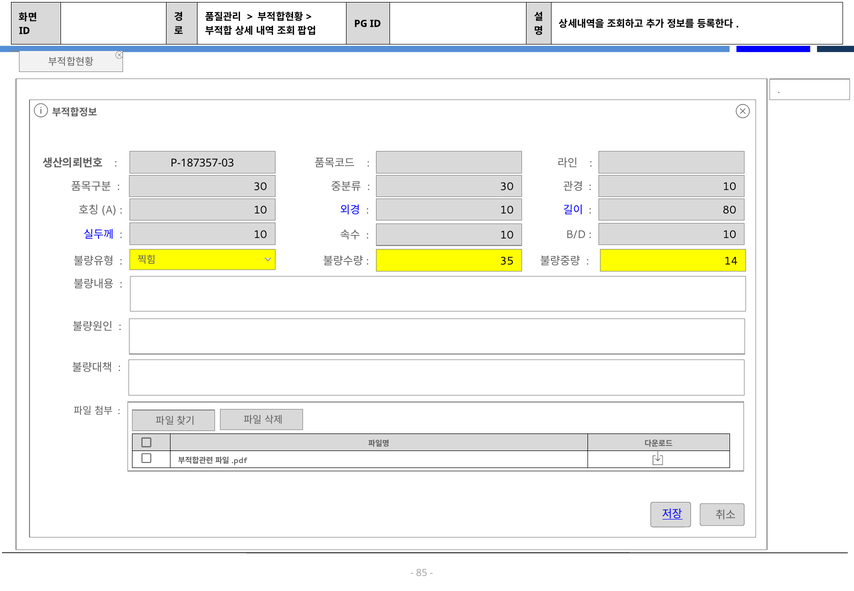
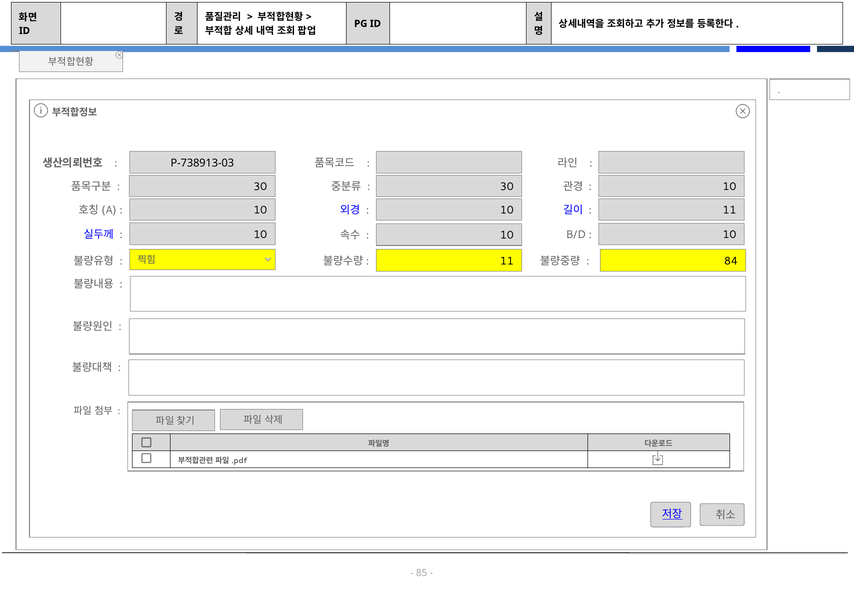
P-187357-03: P-187357-03 -> P-738913-03
80 at (730, 210): 80 -> 11
14: 14 -> 84
35 at (507, 261): 35 -> 11
